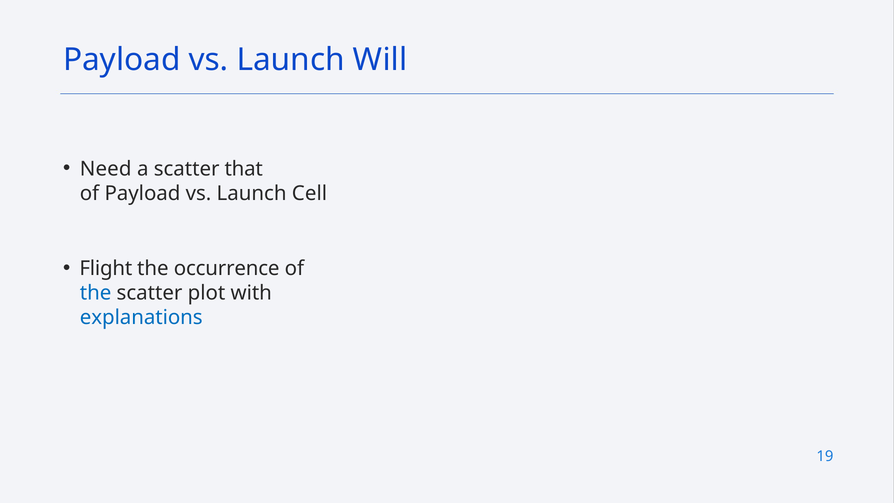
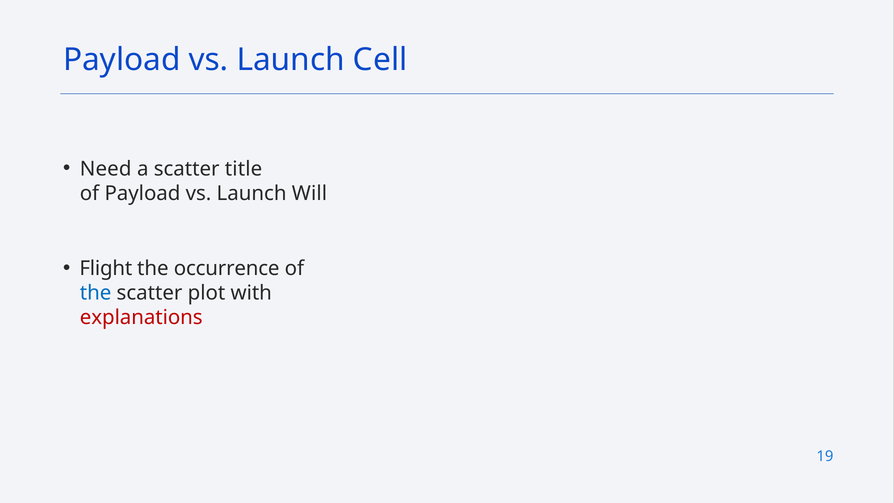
Will: Will -> Cell
that: that -> title
Cell: Cell -> Will
explanations colour: blue -> red
